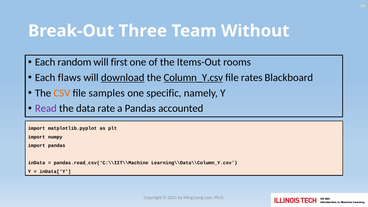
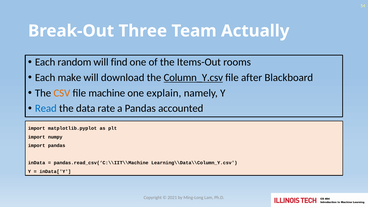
Without: Without -> Actually
first: first -> find
flaws: flaws -> make
download underline: present -> none
rates: rates -> after
samples: samples -> machine
specific: specific -> explain
Read colour: purple -> blue
